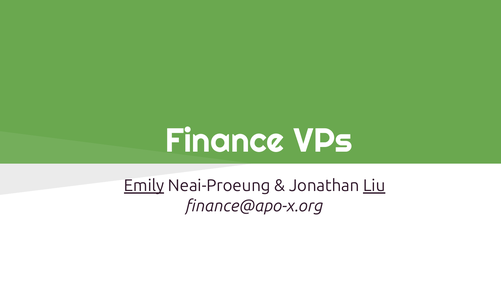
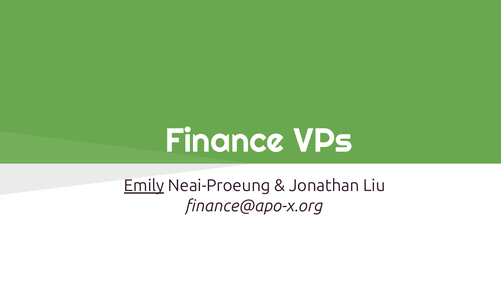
Liu underline: present -> none
